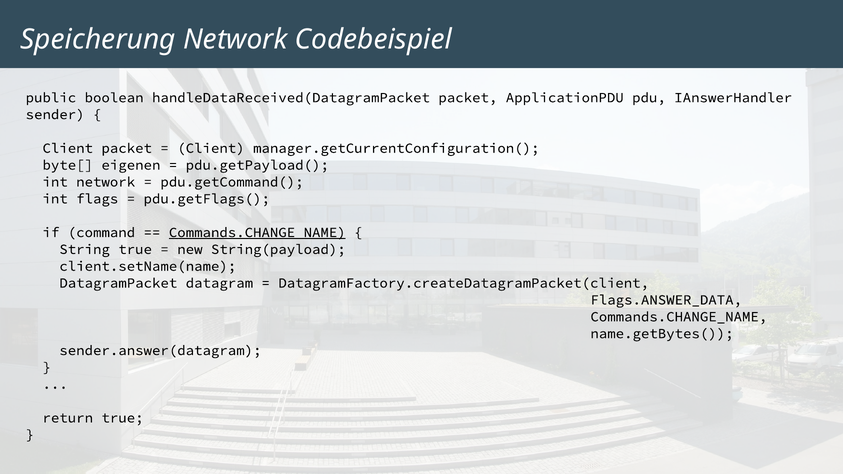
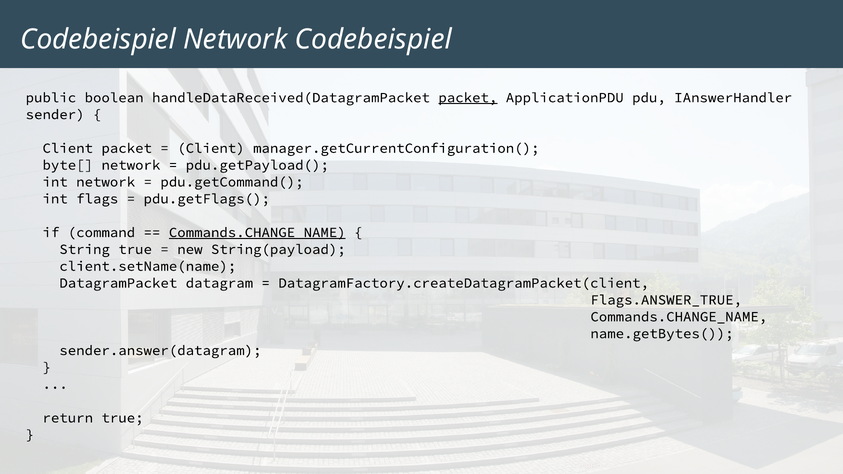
Speicherung at (98, 40): Speicherung -> Codebeispiel
packet at (468, 98) underline: none -> present
byte[ eigenen: eigenen -> network
Flags.ANSWER_DATA: Flags.ANSWER_DATA -> Flags.ANSWER_TRUE
